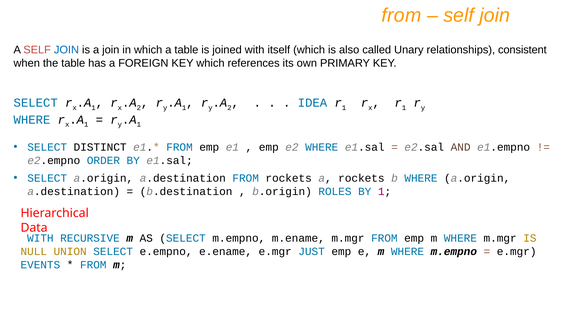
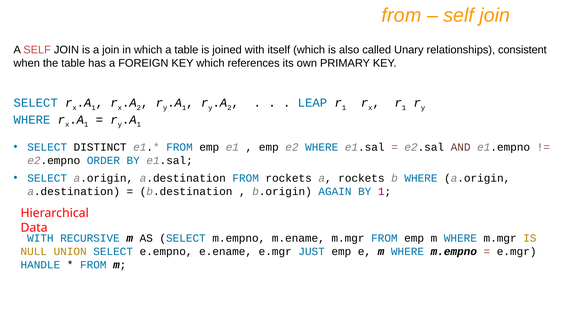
JOIN at (66, 50) colour: blue -> black
IDEA: IDEA -> LEAP
ROLES: ROLES -> AGAIN
EVENTS: EVENTS -> HANDLE
